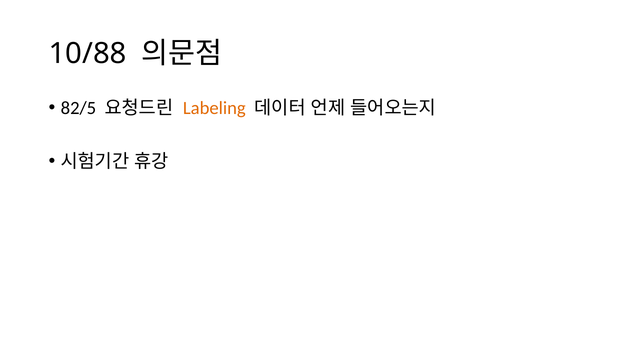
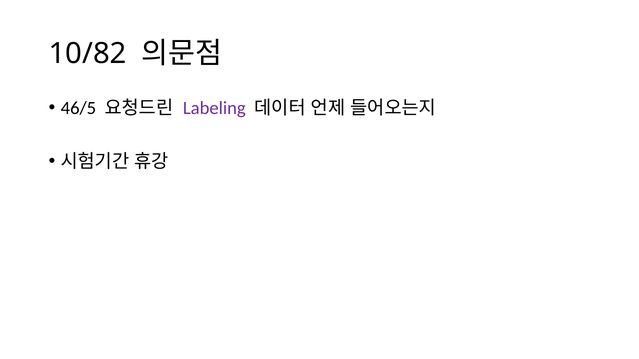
10/88: 10/88 -> 10/82
82/5: 82/5 -> 46/5
Labeling colour: orange -> purple
